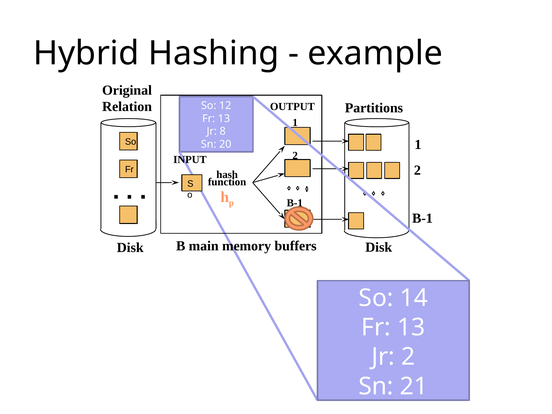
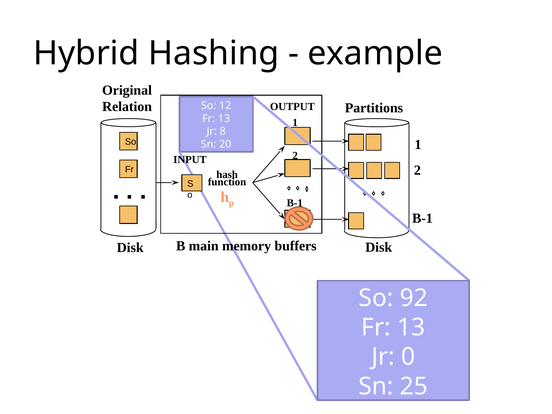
14: 14 -> 92
Jr 2: 2 -> 0
21: 21 -> 25
